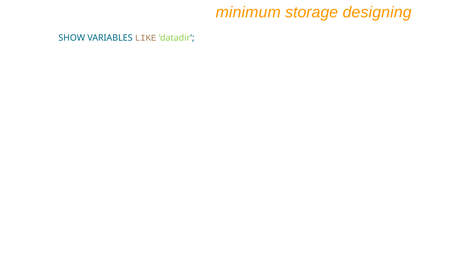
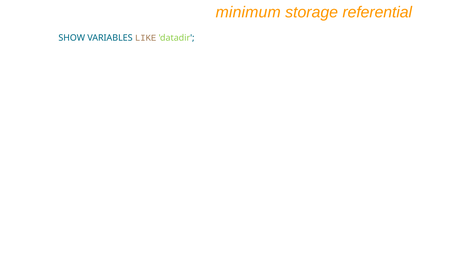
designing: designing -> referential
